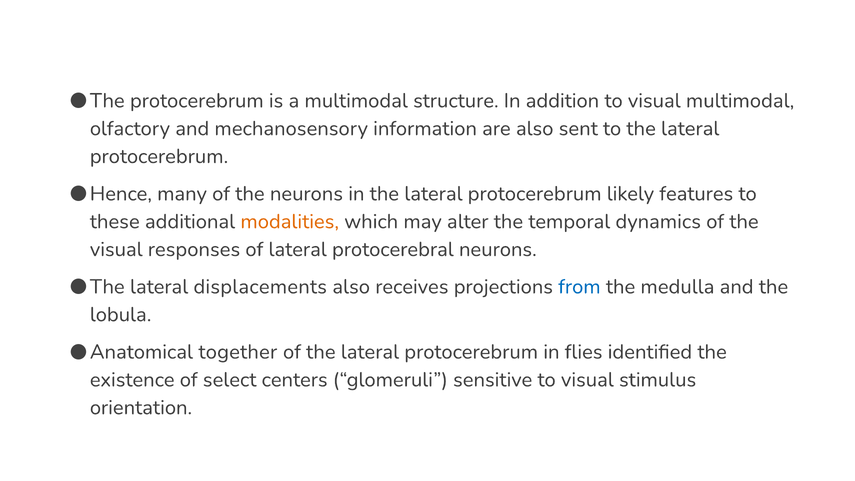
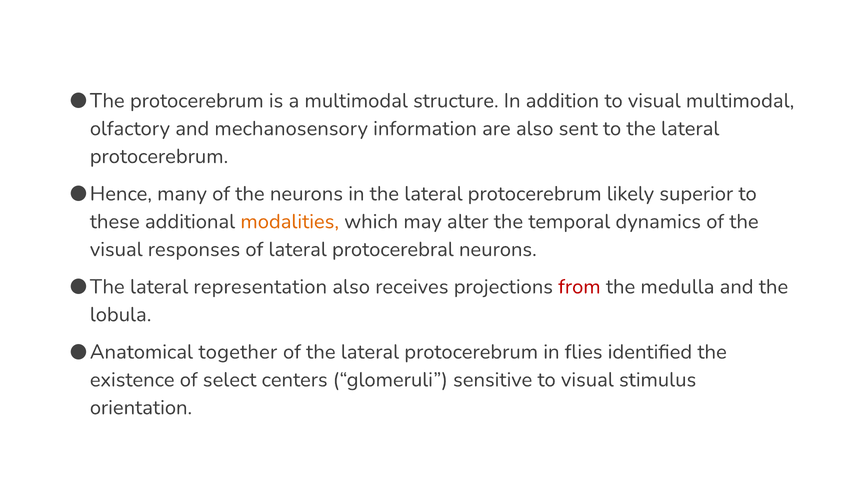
features: features -> superior
displacements: displacements -> representation
from colour: blue -> red
